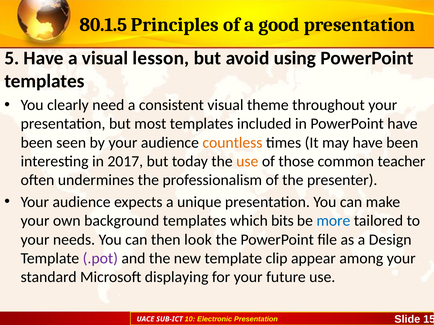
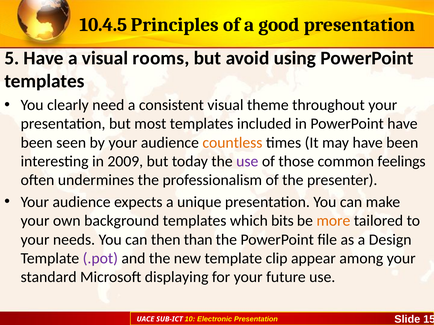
80.1.5: 80.1.5 -> 10.4.5
lesson: lesson -> rooms
2017: 2017 -> 2009
use at (247, 162) colour: orange -> purple
teacher: teacher -> feelings
more colour: blue -> orange
look: look -> than
